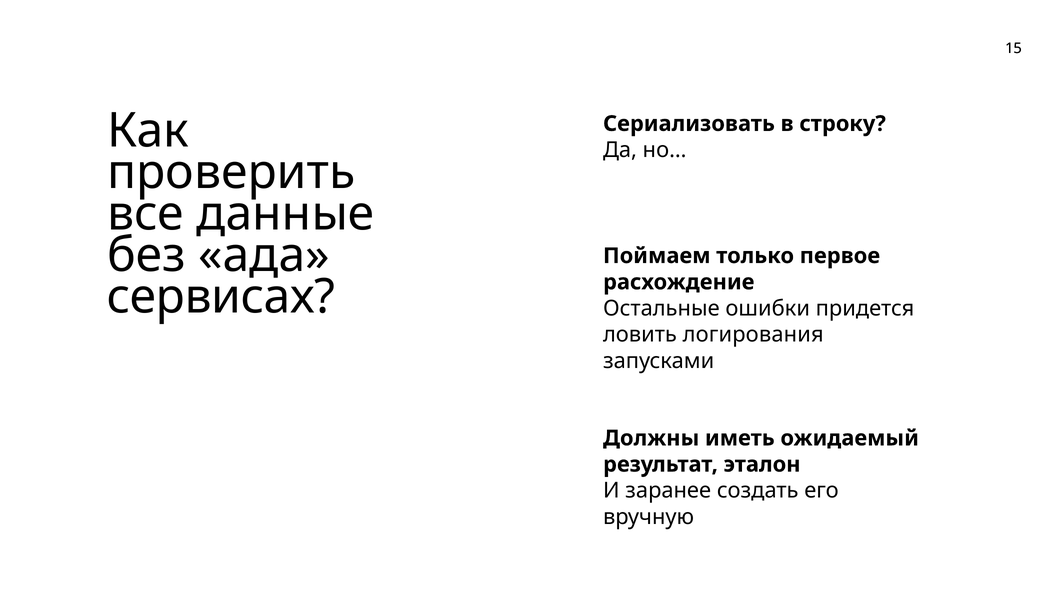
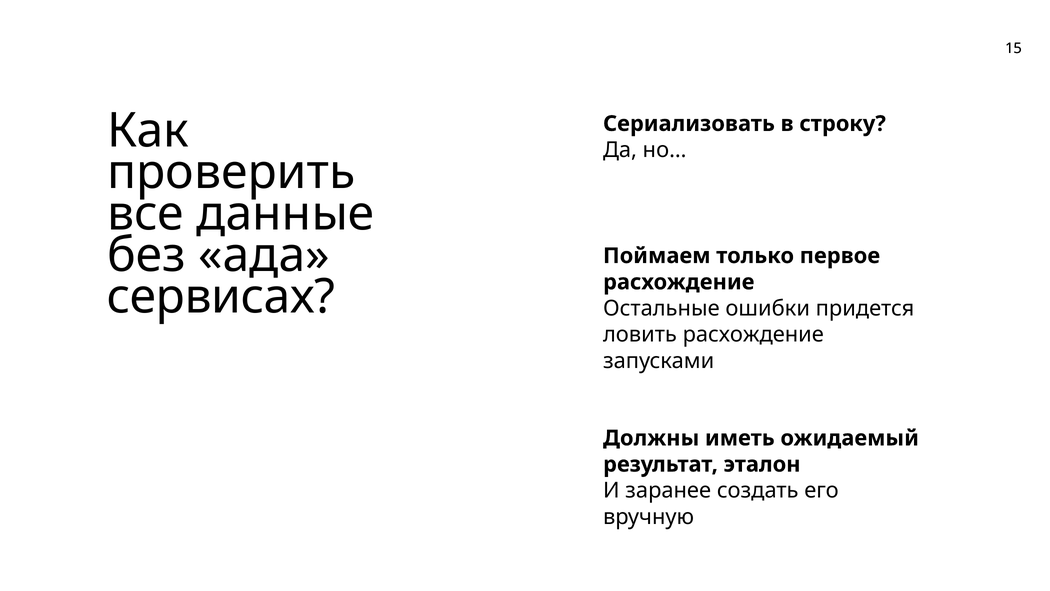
ловить логирования: логирования -> расхождение
